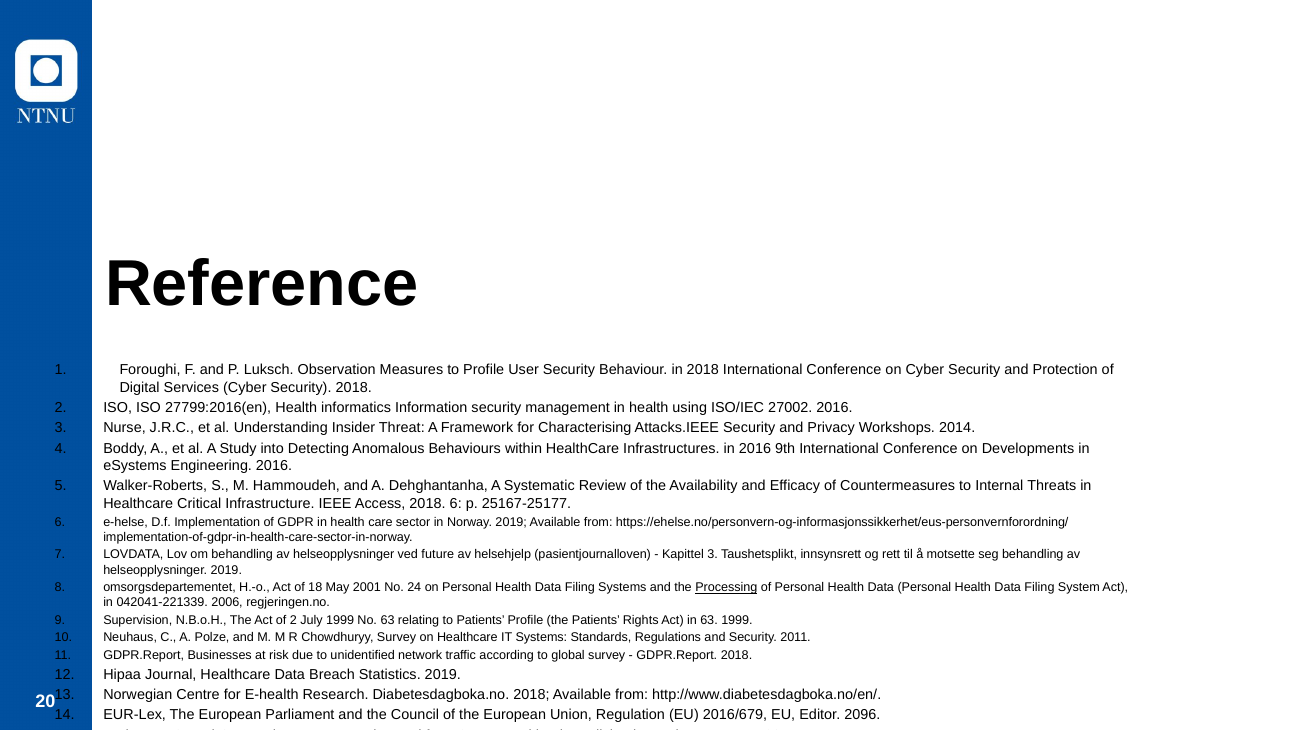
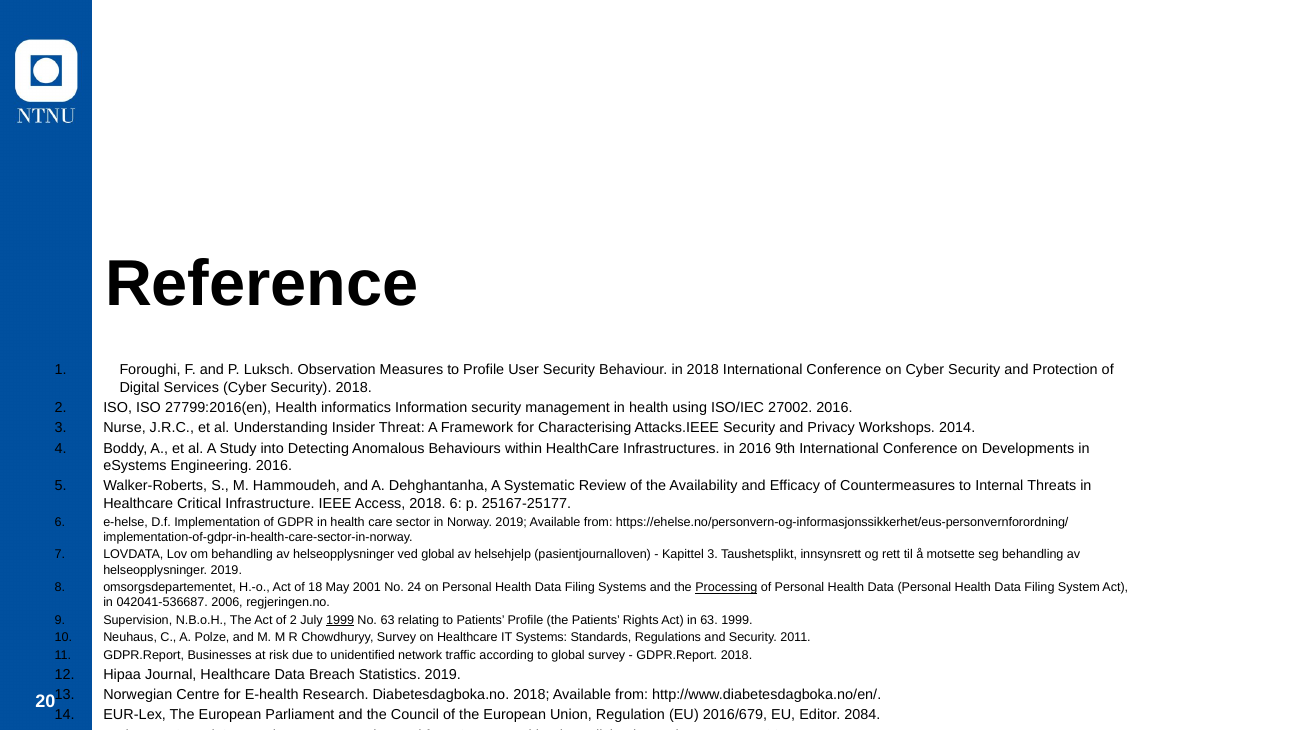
ved future: future -> global
042041-221339: 042041-221339 -> 042041-536687
1999 at (340, 620) underline: none -> present
2096: 2096 -> 2084
